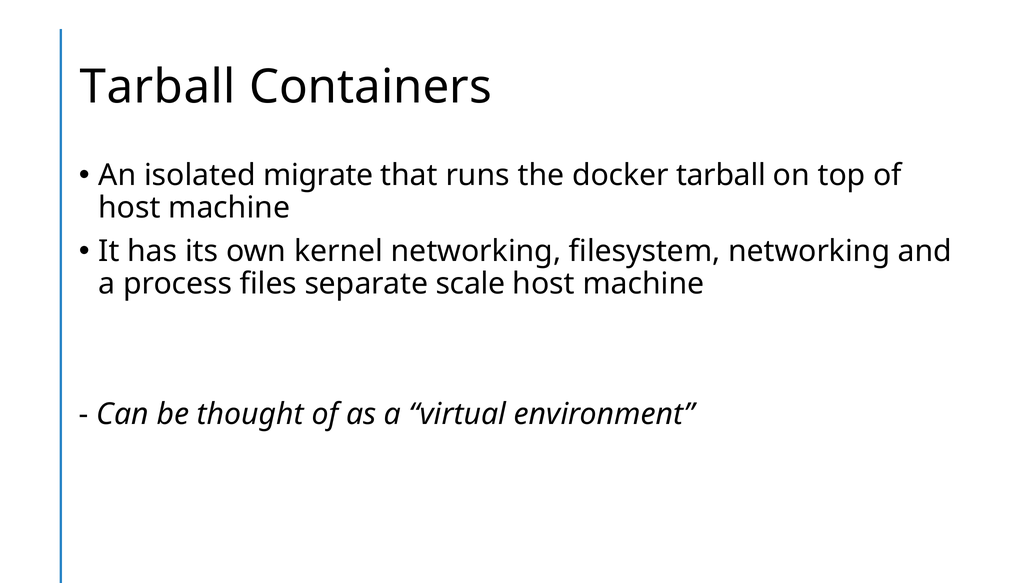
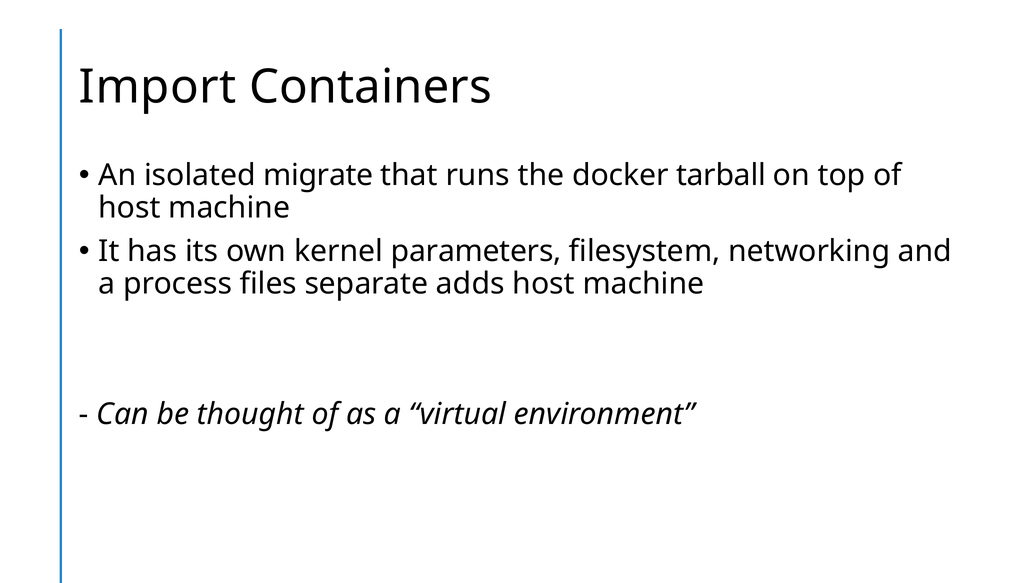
Tarball at (158, 87): Tarball -> Import
kernel networking: networking -> parameters
scale: scale -> adds
